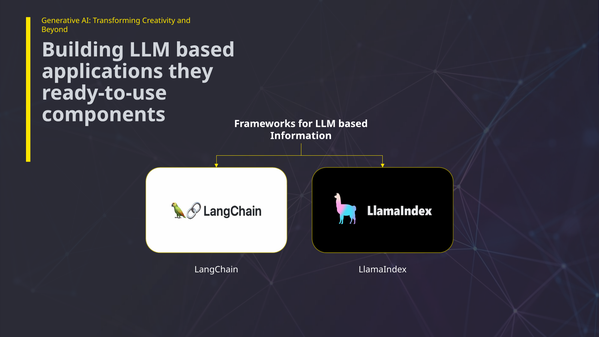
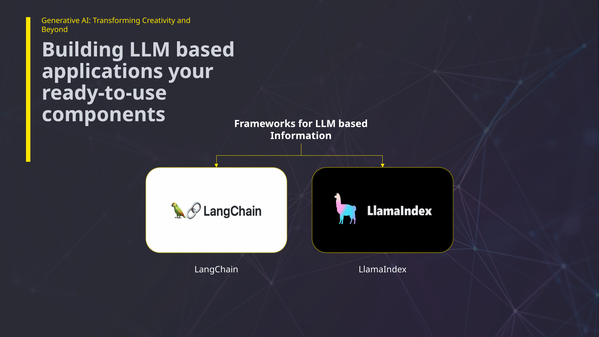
they: they -> your
